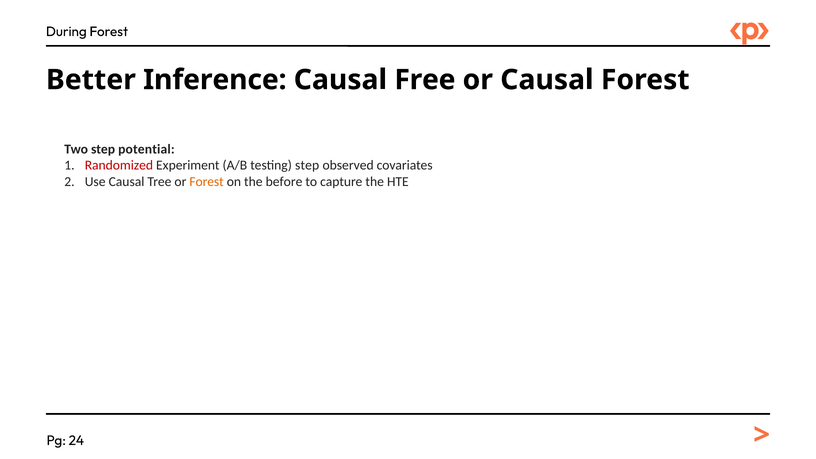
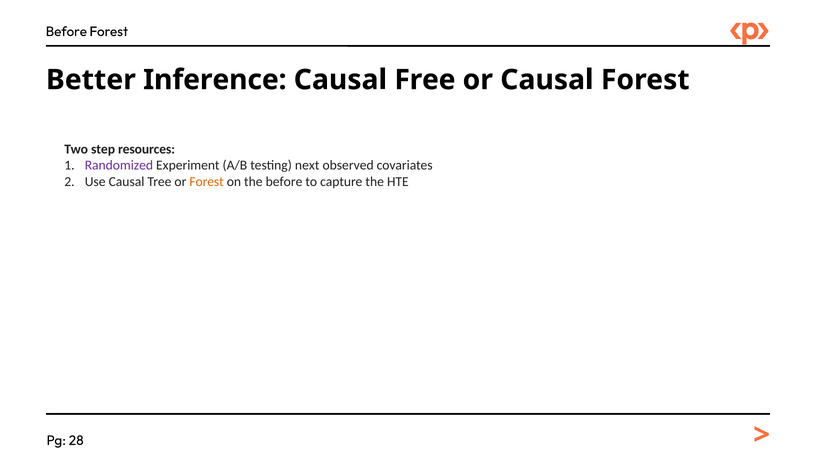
During at (66, 32): During -> Before
potential: potential -> resources
Randomized colour: red -> purple
testing step: step -> next
24: 24 -> 28
